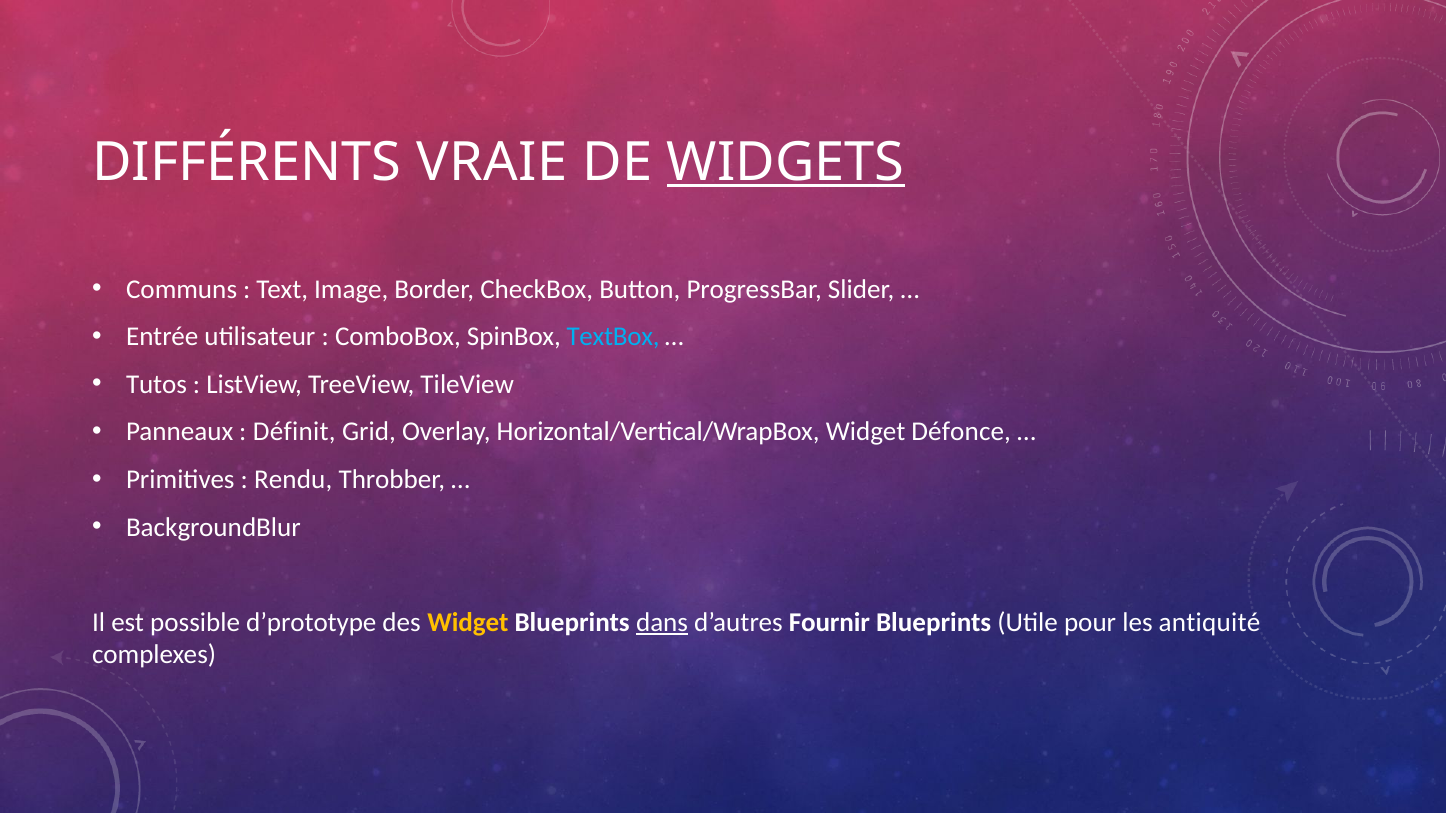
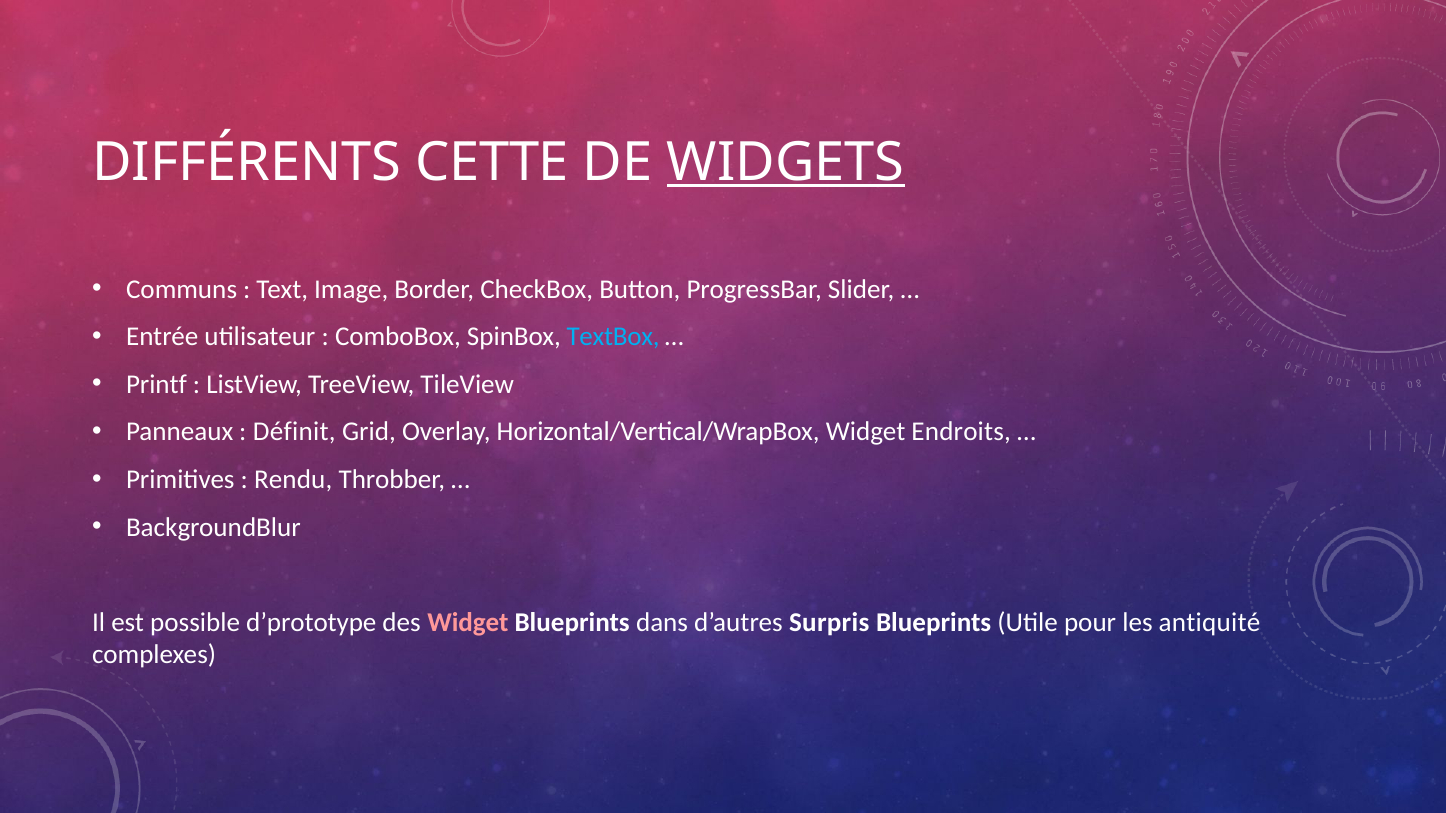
VRAIE: VRAIE -> CETTE
Tutos: Tutos -> Printf
Défonce: Défonce -> Endroits
Widget at (468, 623) colour: yellow -> pink
dans underline: present -> none
Fournir: Fournir -> Surpris
